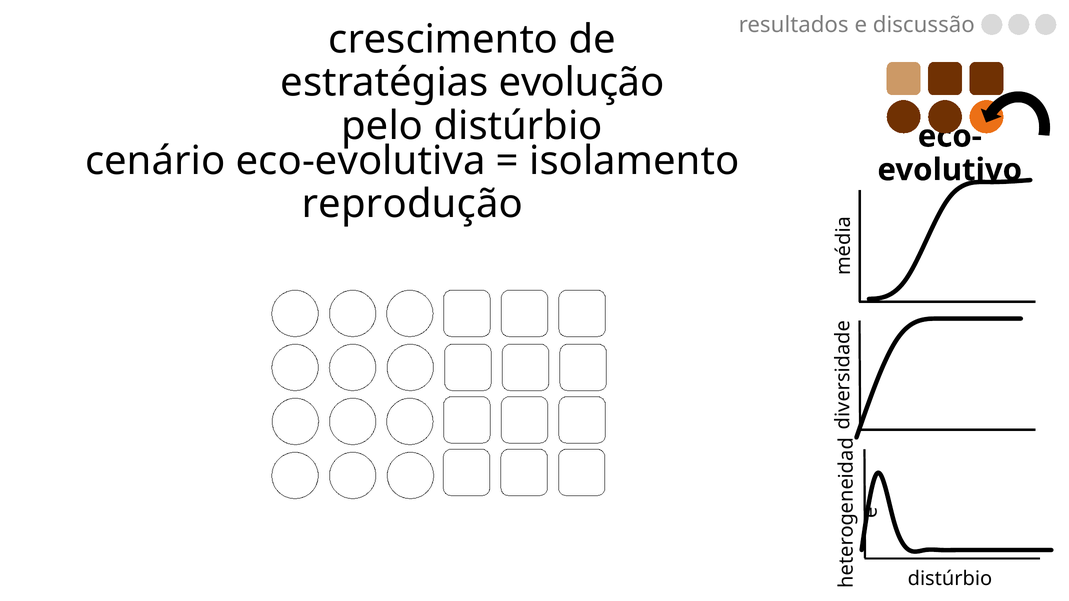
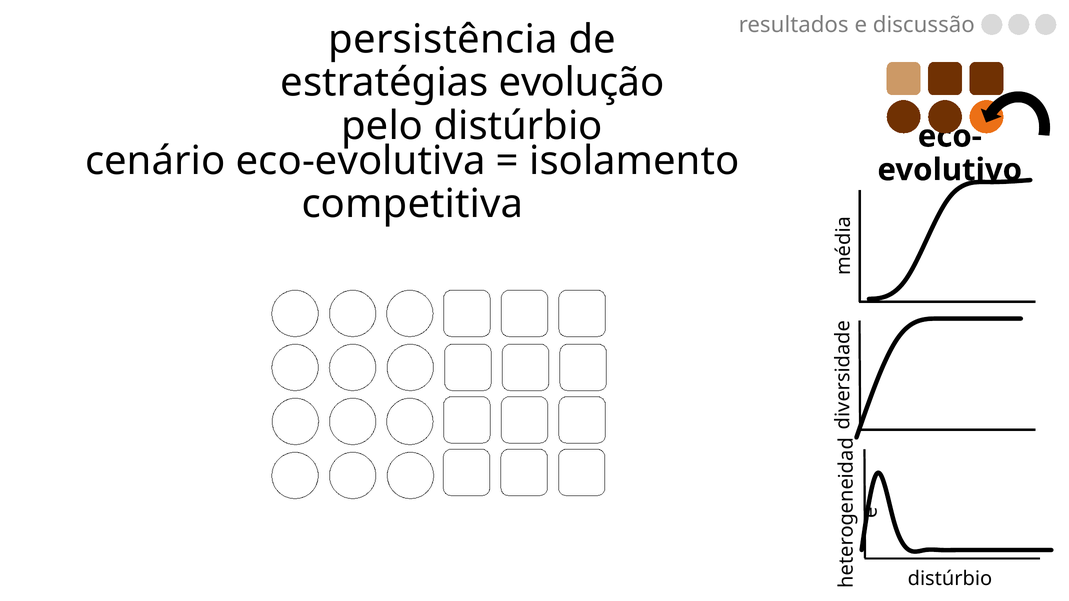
crescimento: crescimento -> persistência
reprodução: reprodução -> competitiva
